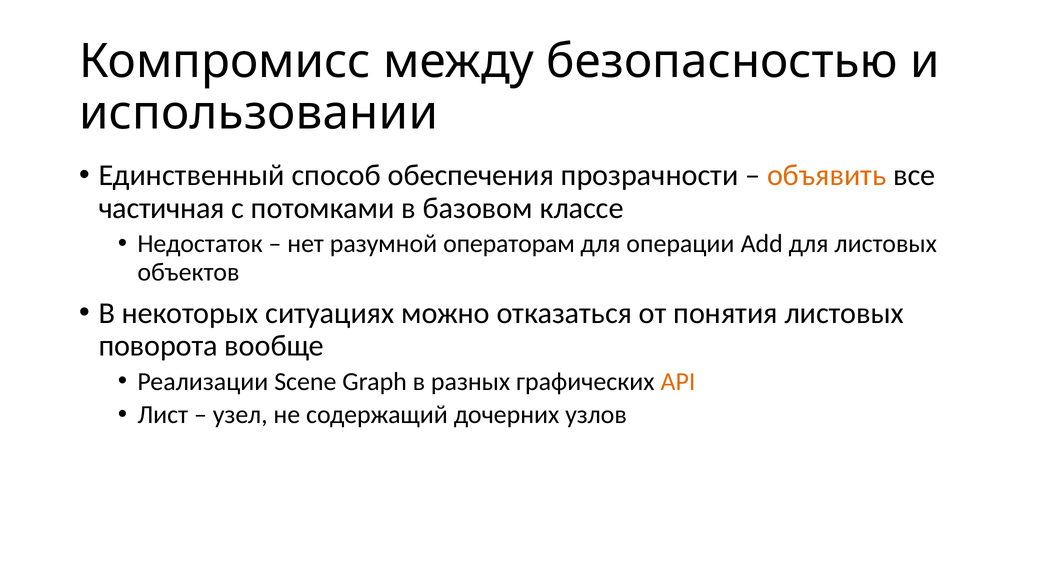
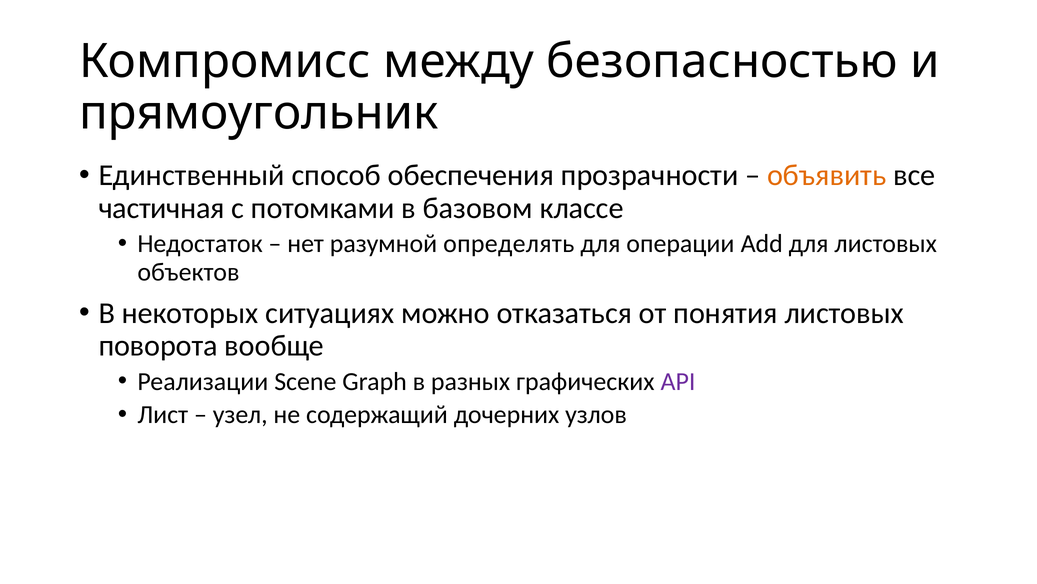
использовании: использовании -> прямоугольник
операторам: операторам -> определять
API colour: orange -> purple
